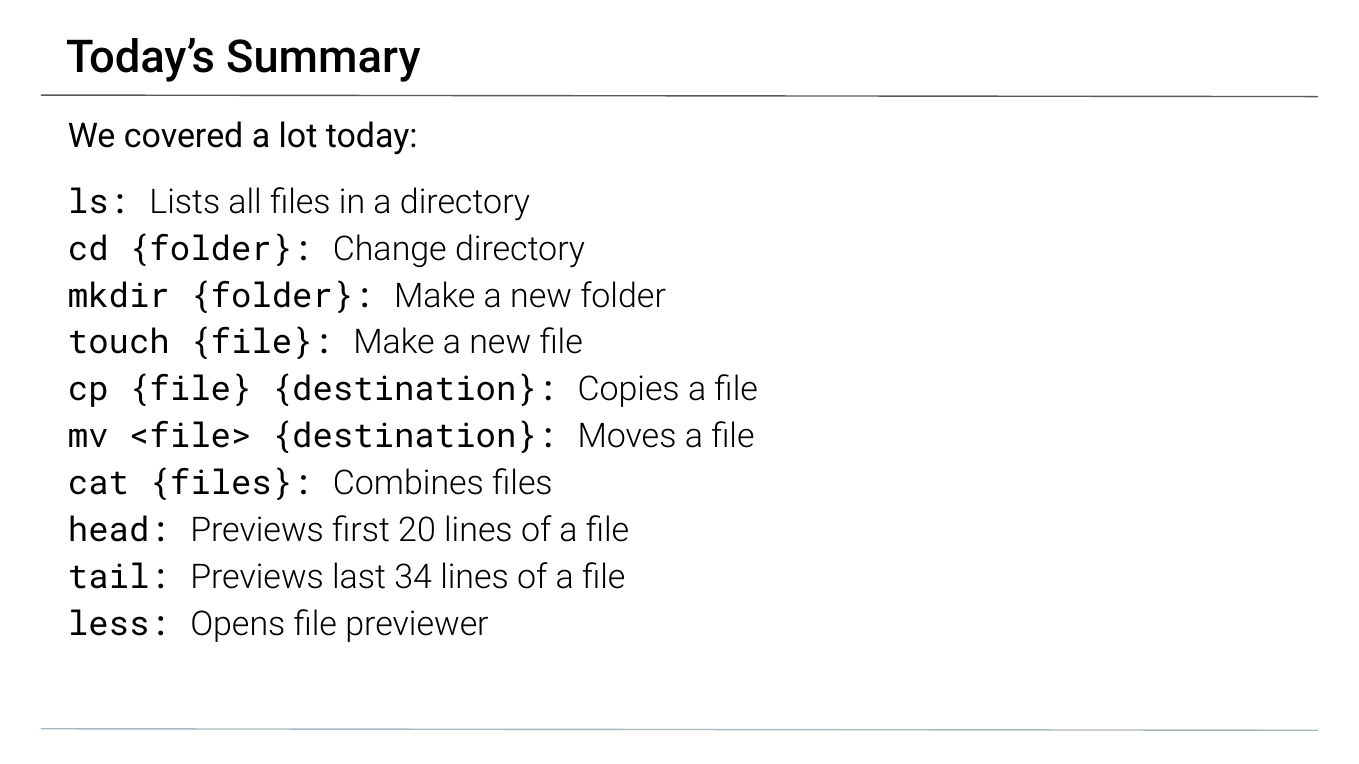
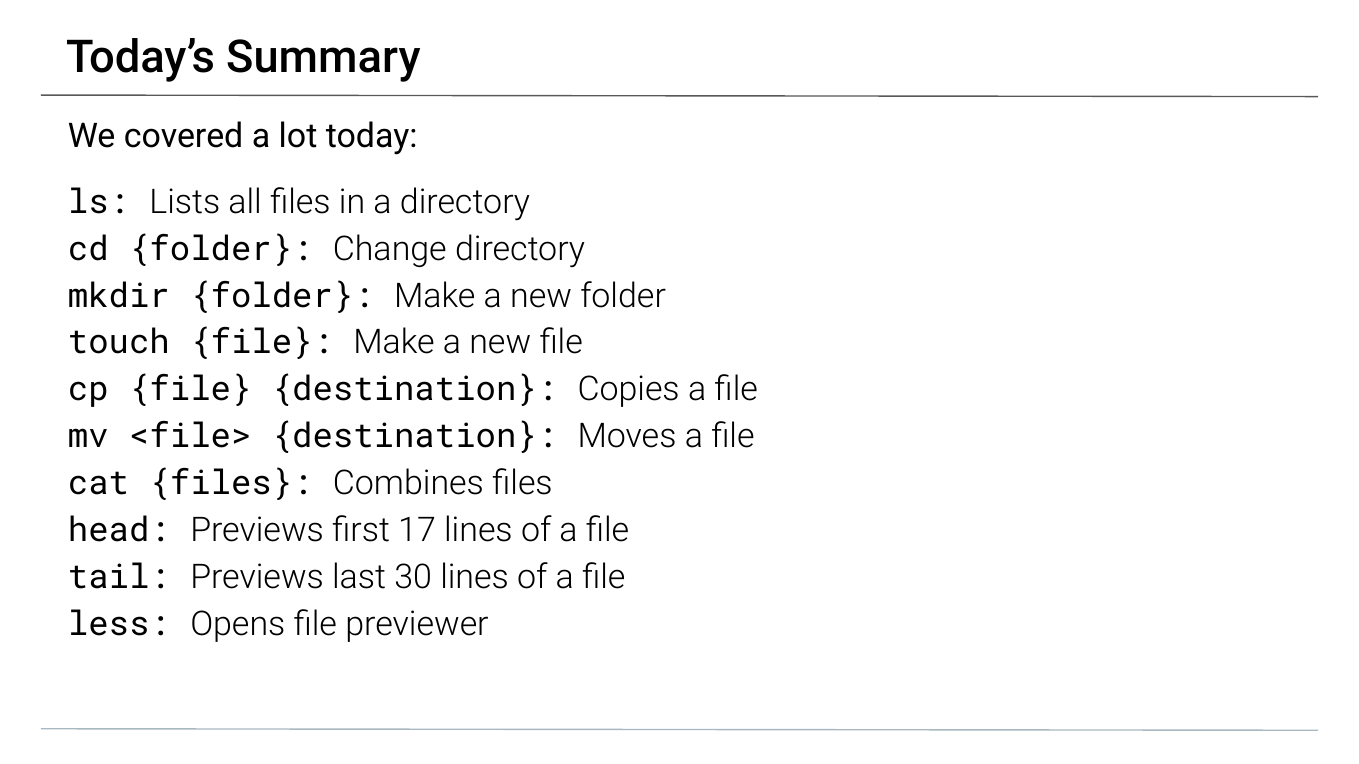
20: 20 -> 17
34: 34 -> 30
